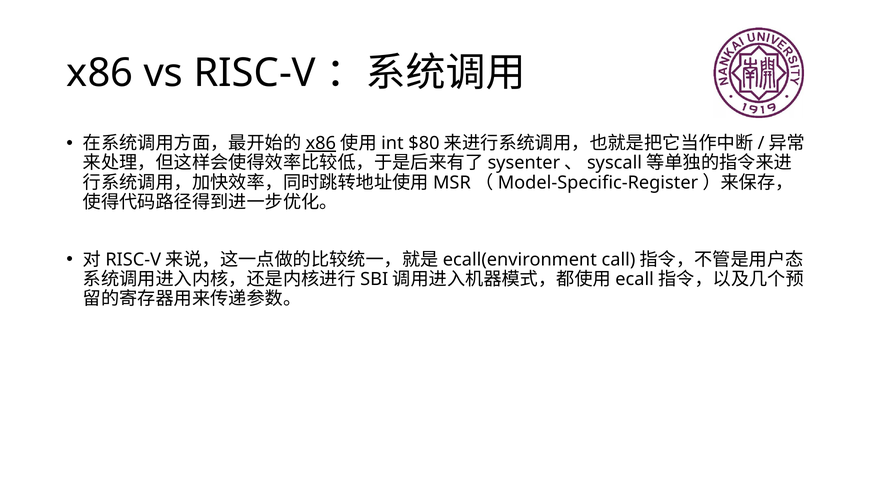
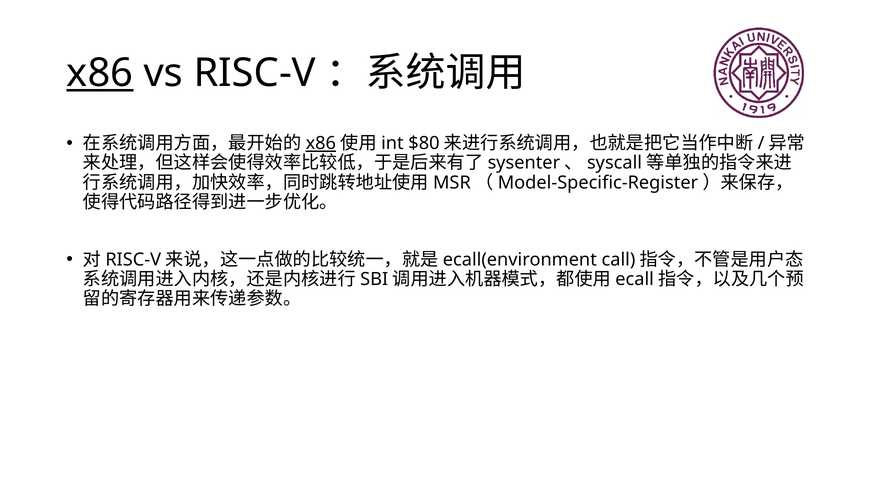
x86 at (100, 73) underline: none -> present
